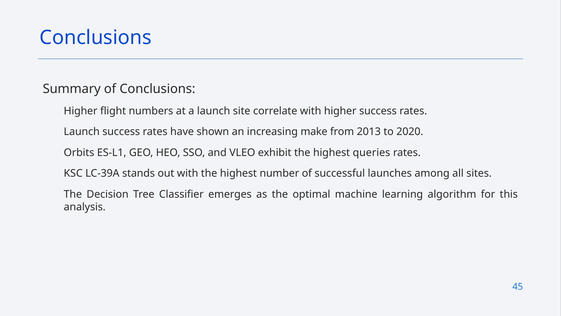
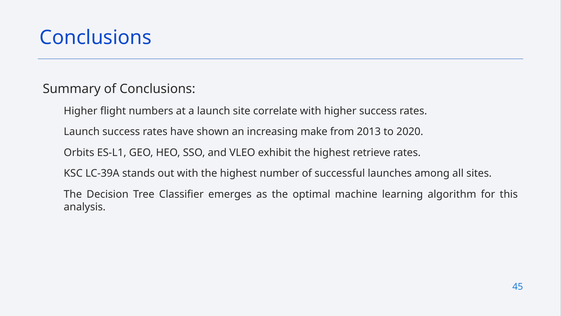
queries: queries -> retrieve
